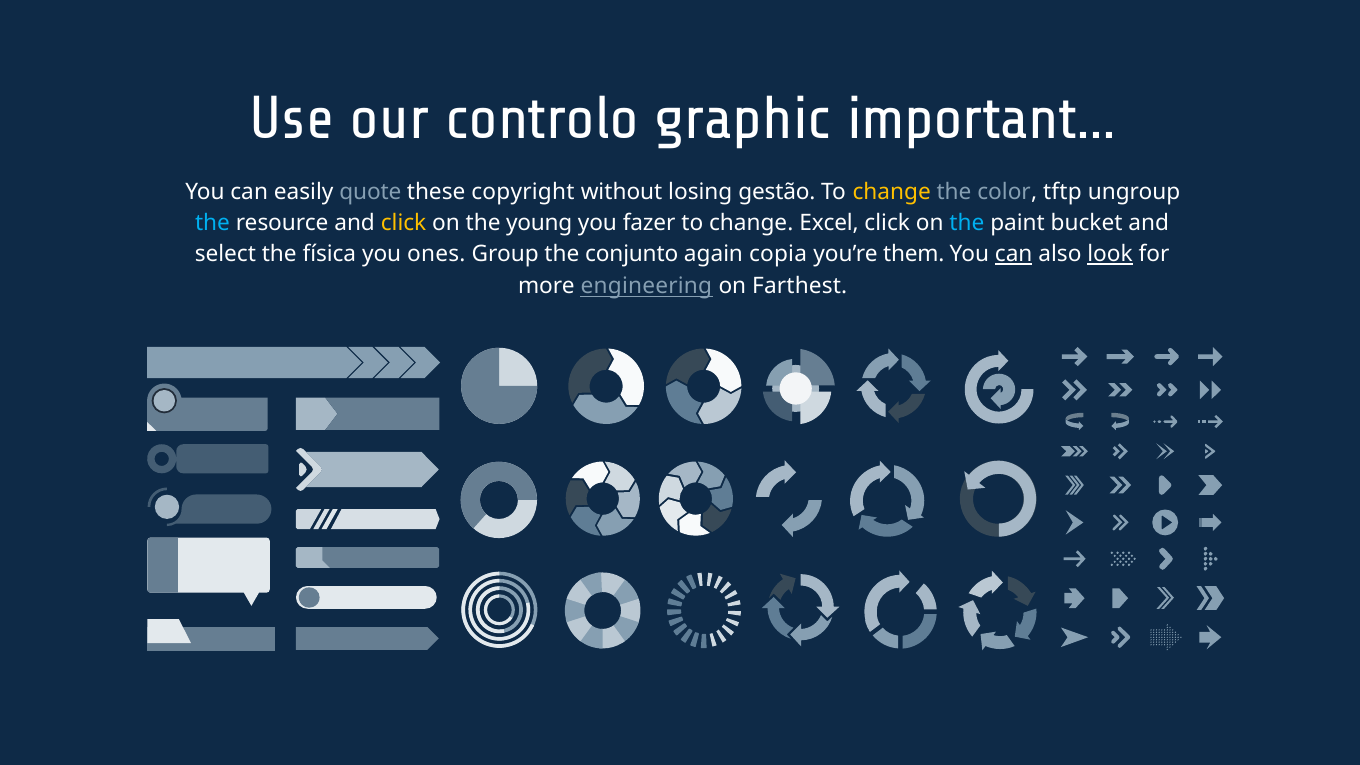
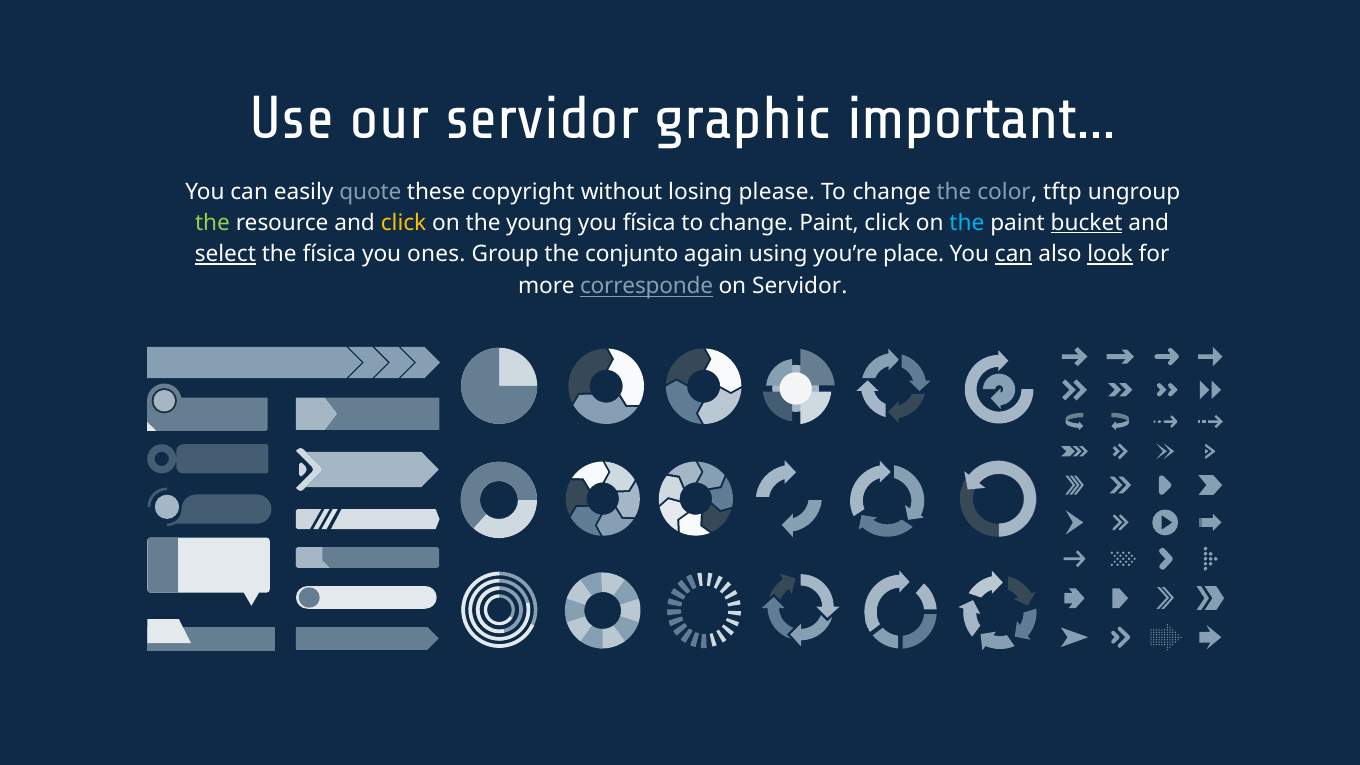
our controlo: controlo -> servidor
gestão: gestão -> please
change at (892, 192) colour: yellow -> white
the at (212, 223) colour: light blue -> light green
you fazer: fazer -> física
change Excel: Excel -> Paint
bucket underline: none -> present
select underline: none -> present
copia: copia -> using
them: them -> place
engineering: engineering -> corresponde
on Farthest: Farthest -> Servidor
